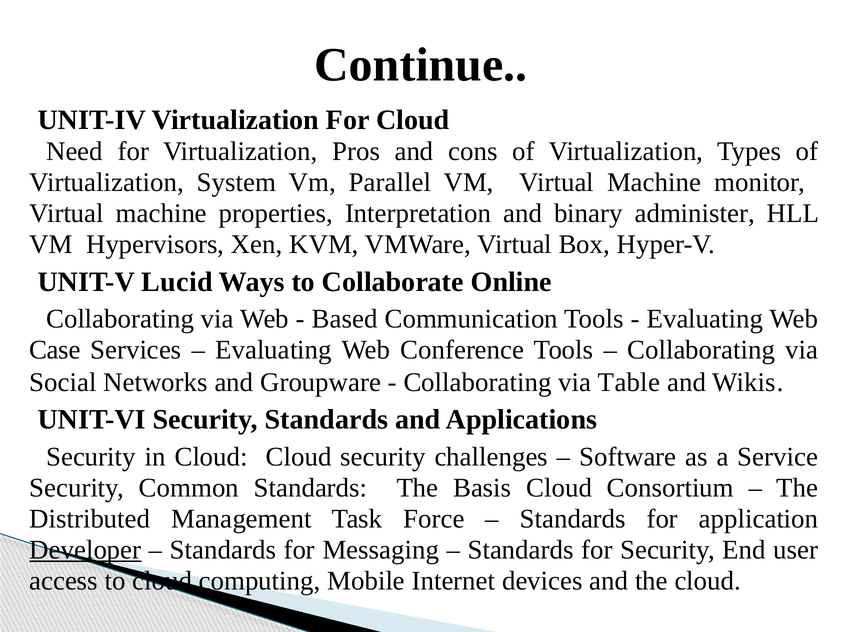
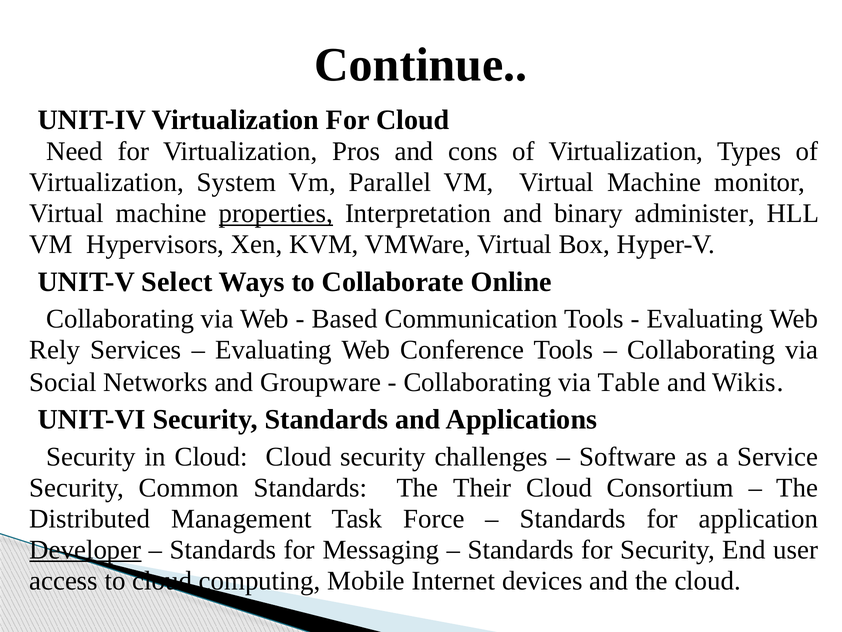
properties underline: none -> present
Lucid: Lucid -> Select
Case: Case -> Rely
Basis: Basis -> Their
